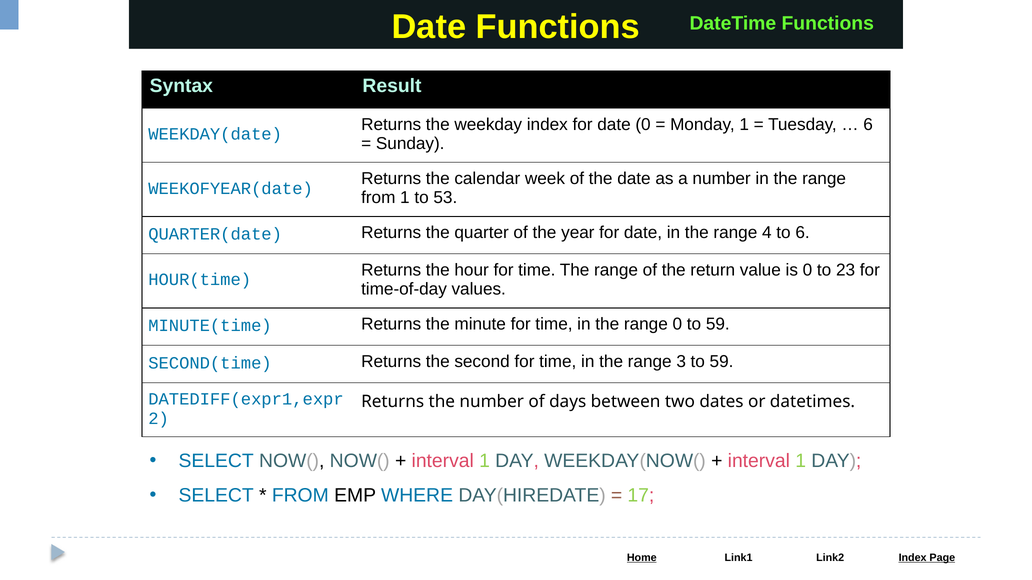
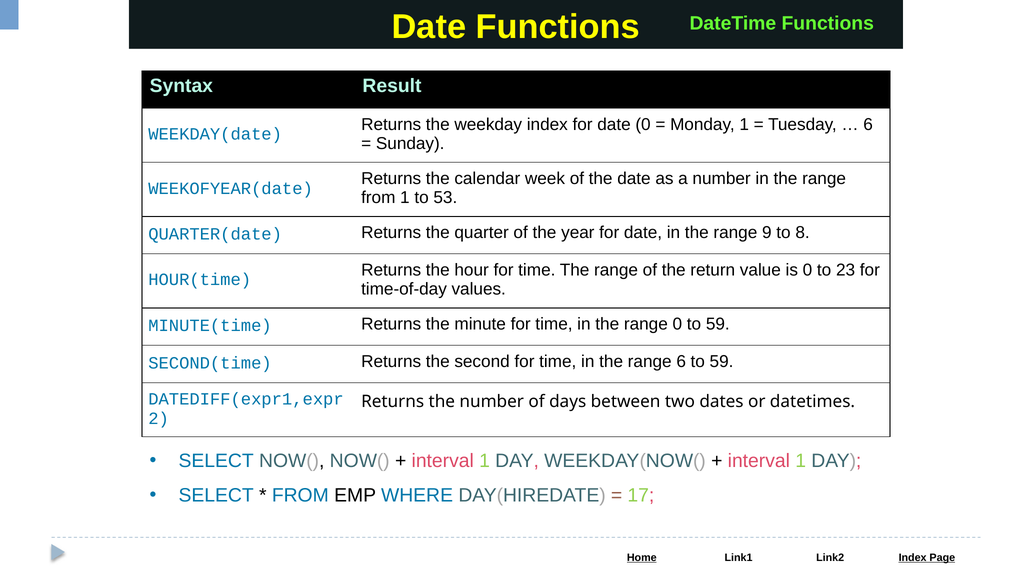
4: 4 -> 9
to 6: 6 -> 8
range 3: 3 -> 6
